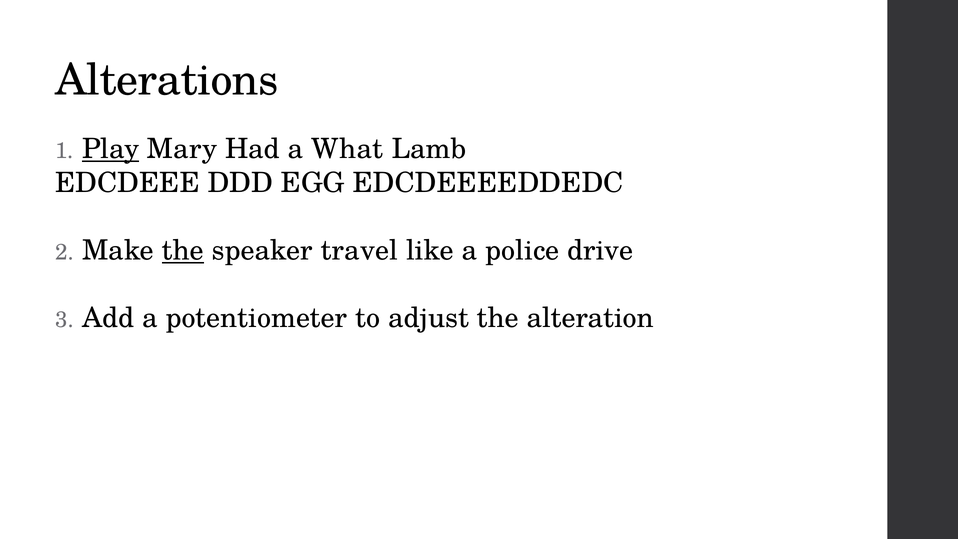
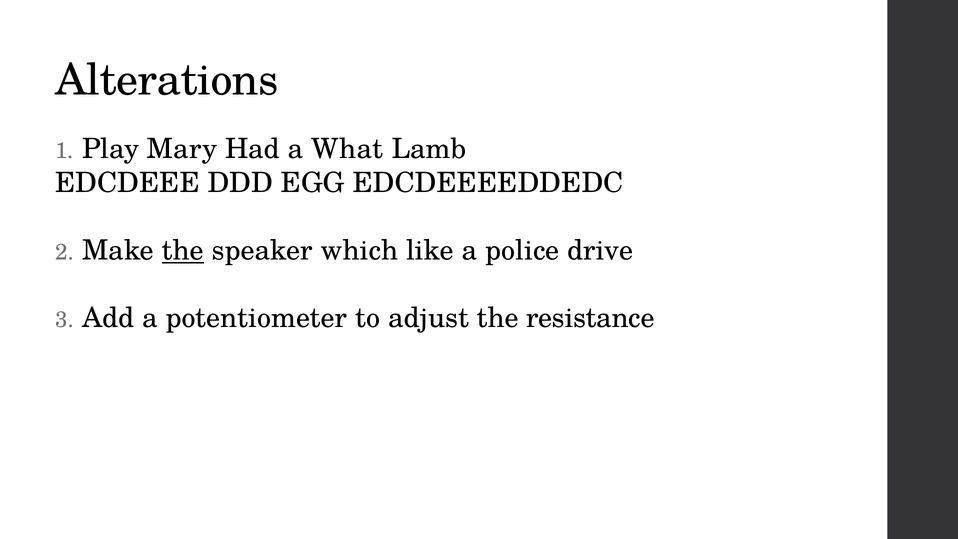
Play underline: present -> none
travel: travel -> which
alteration: alteration -> resistance
